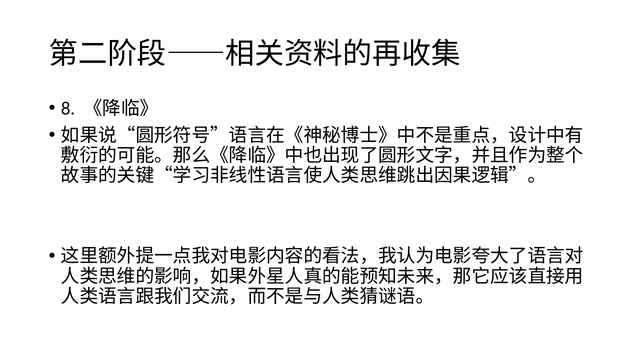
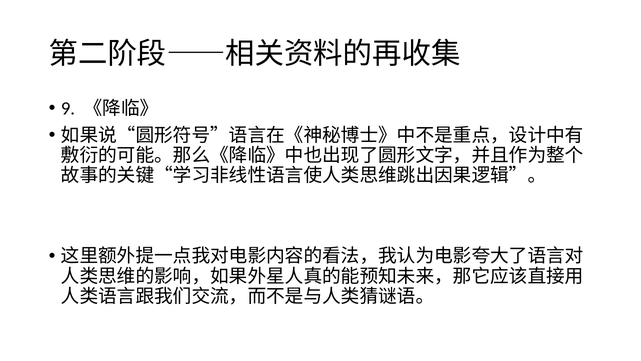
8: 8 -> 9
